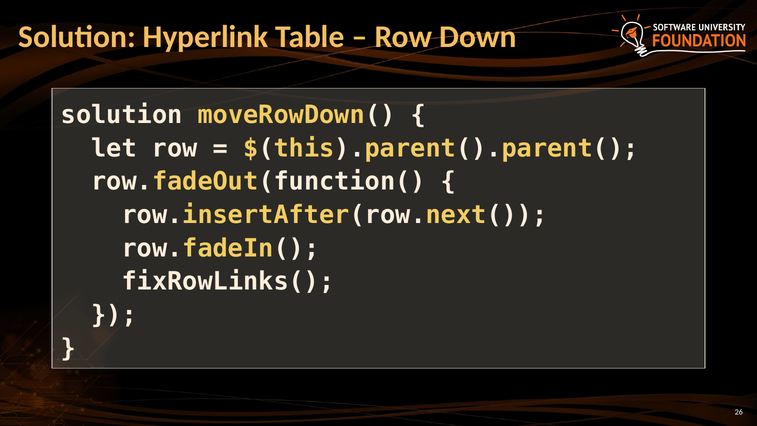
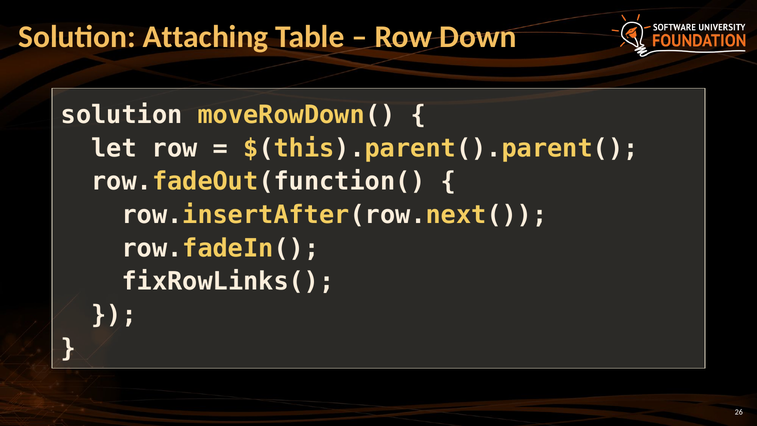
Hyperlink: Hyperlink -> Attaching
